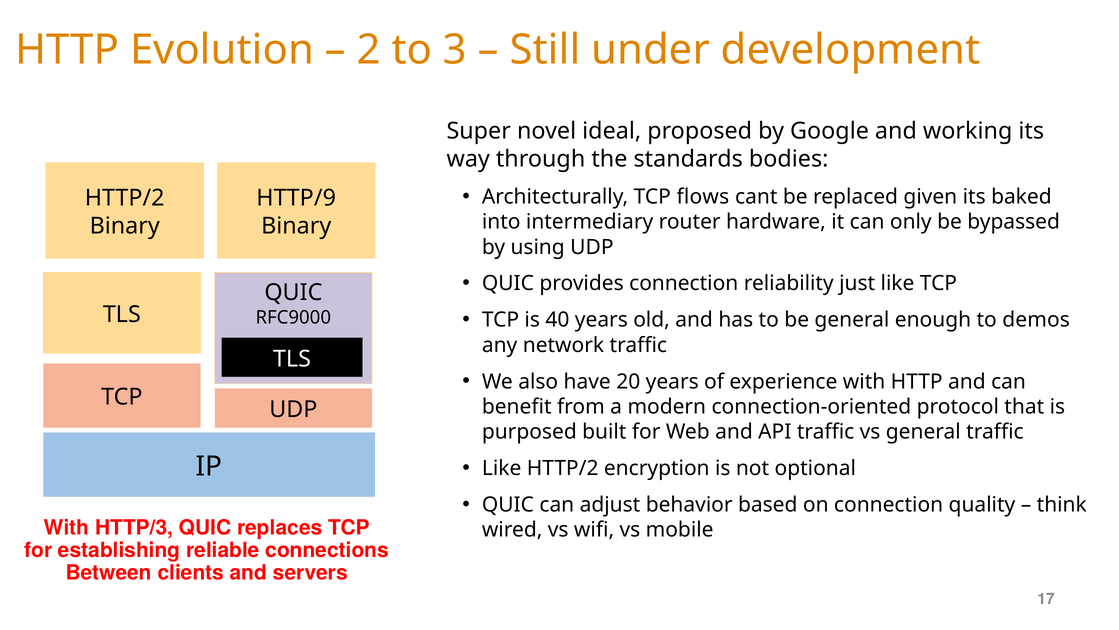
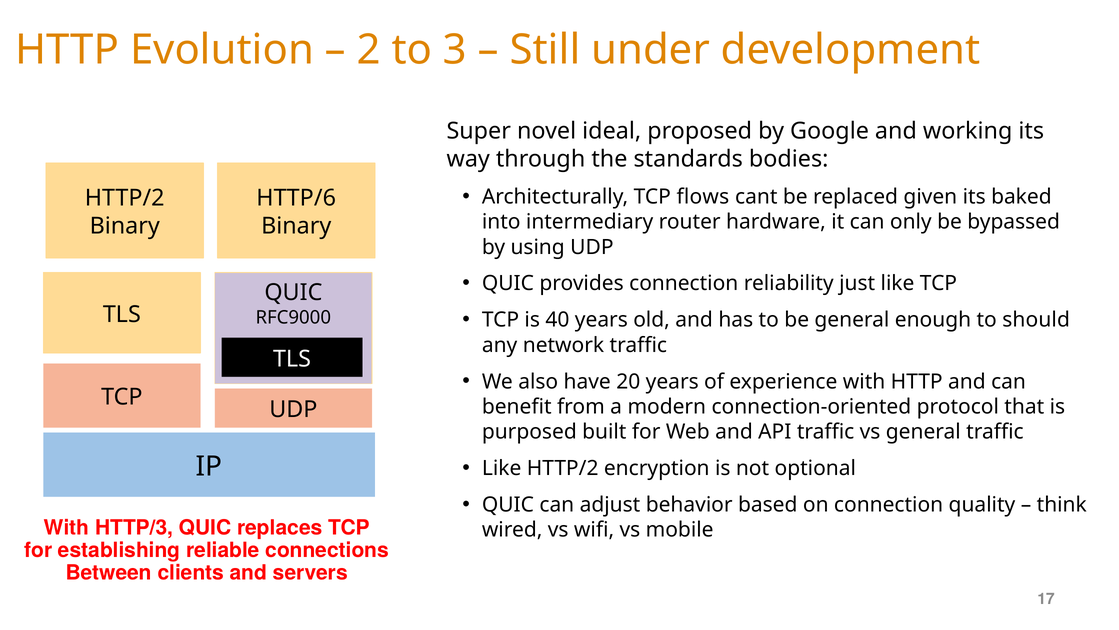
HTTP/9: HTTP/9 -> HTTP/6
demos: demos -> should
